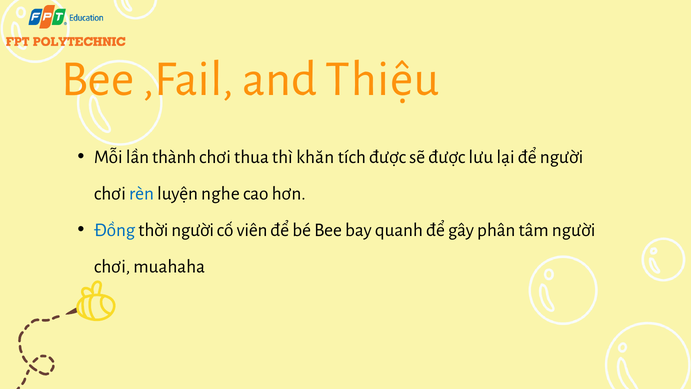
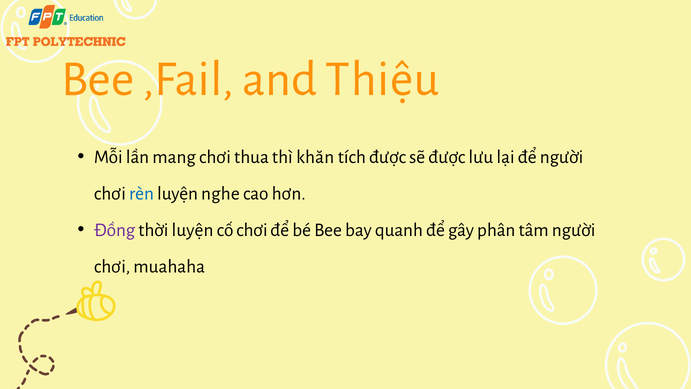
thành: thành -> mang
Đồng colour: blue -> purple
thời người: người -> luyện
cố viên: viên -> chơi
